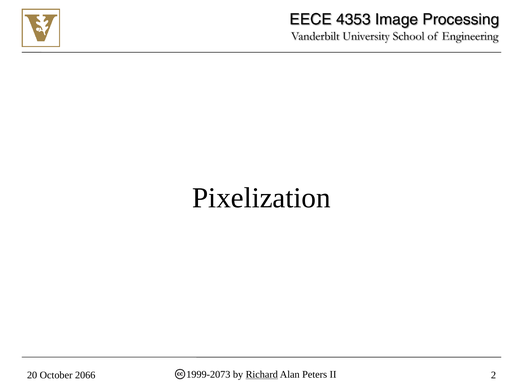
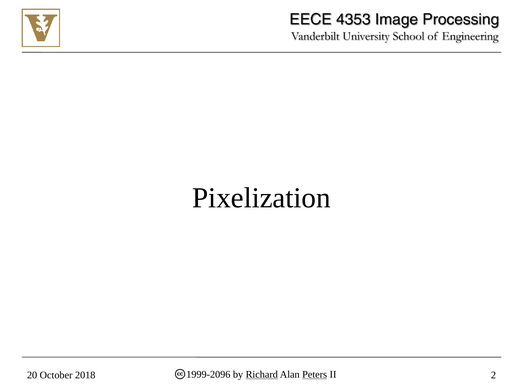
1999-2073: 1999-2073 -> 1999-2096
Peters underline: none -> present
2066: 2066 -> 2018
